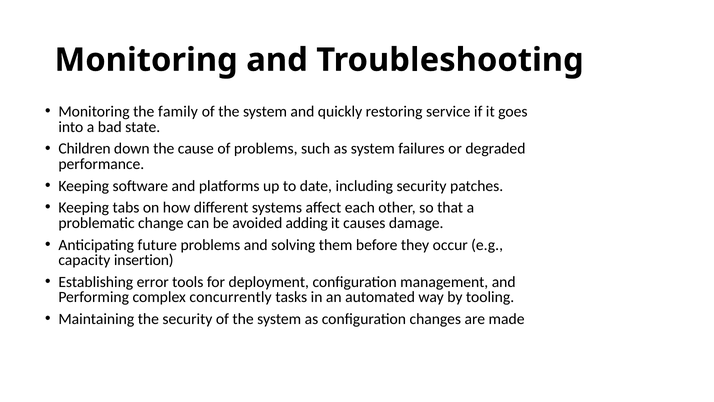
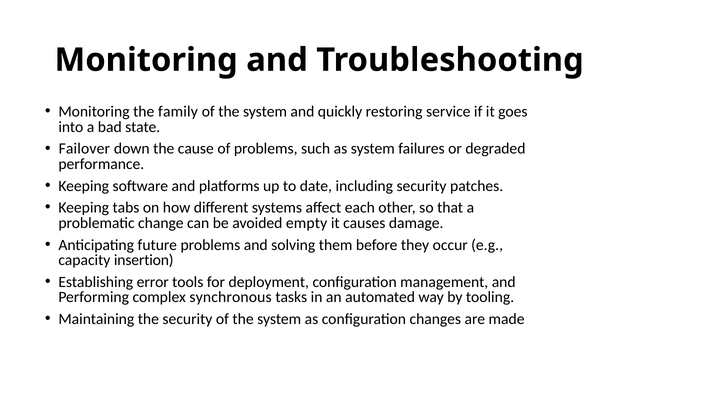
Children: Children -> Failover
adding: adding -> empty
concurrently: concurrently -> synchronous
